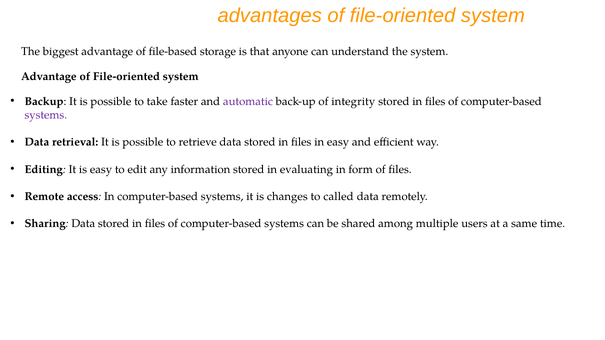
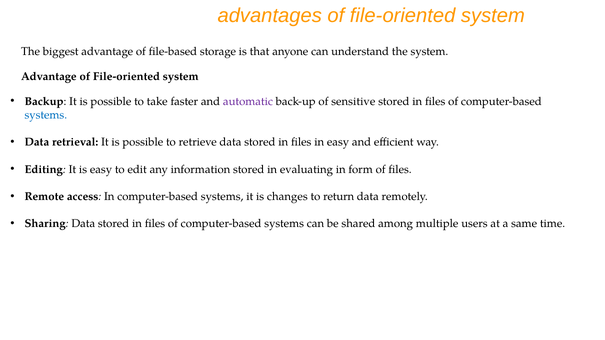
integrity: integrity -> sensitive
systems at (46, 115) colour: purple -> blue
called: called -> return
